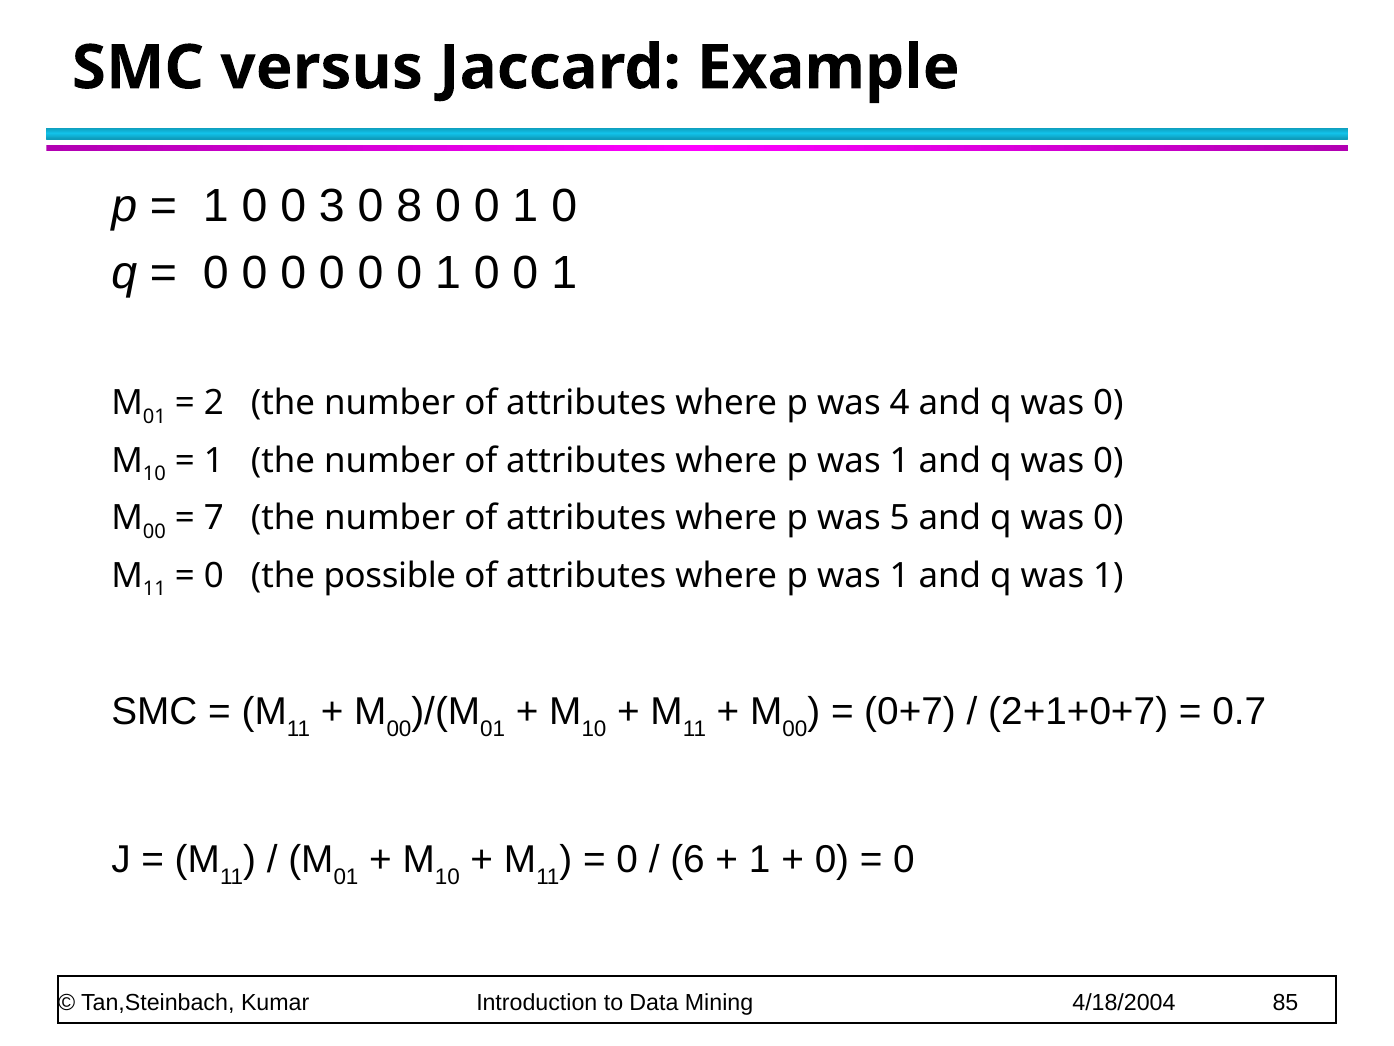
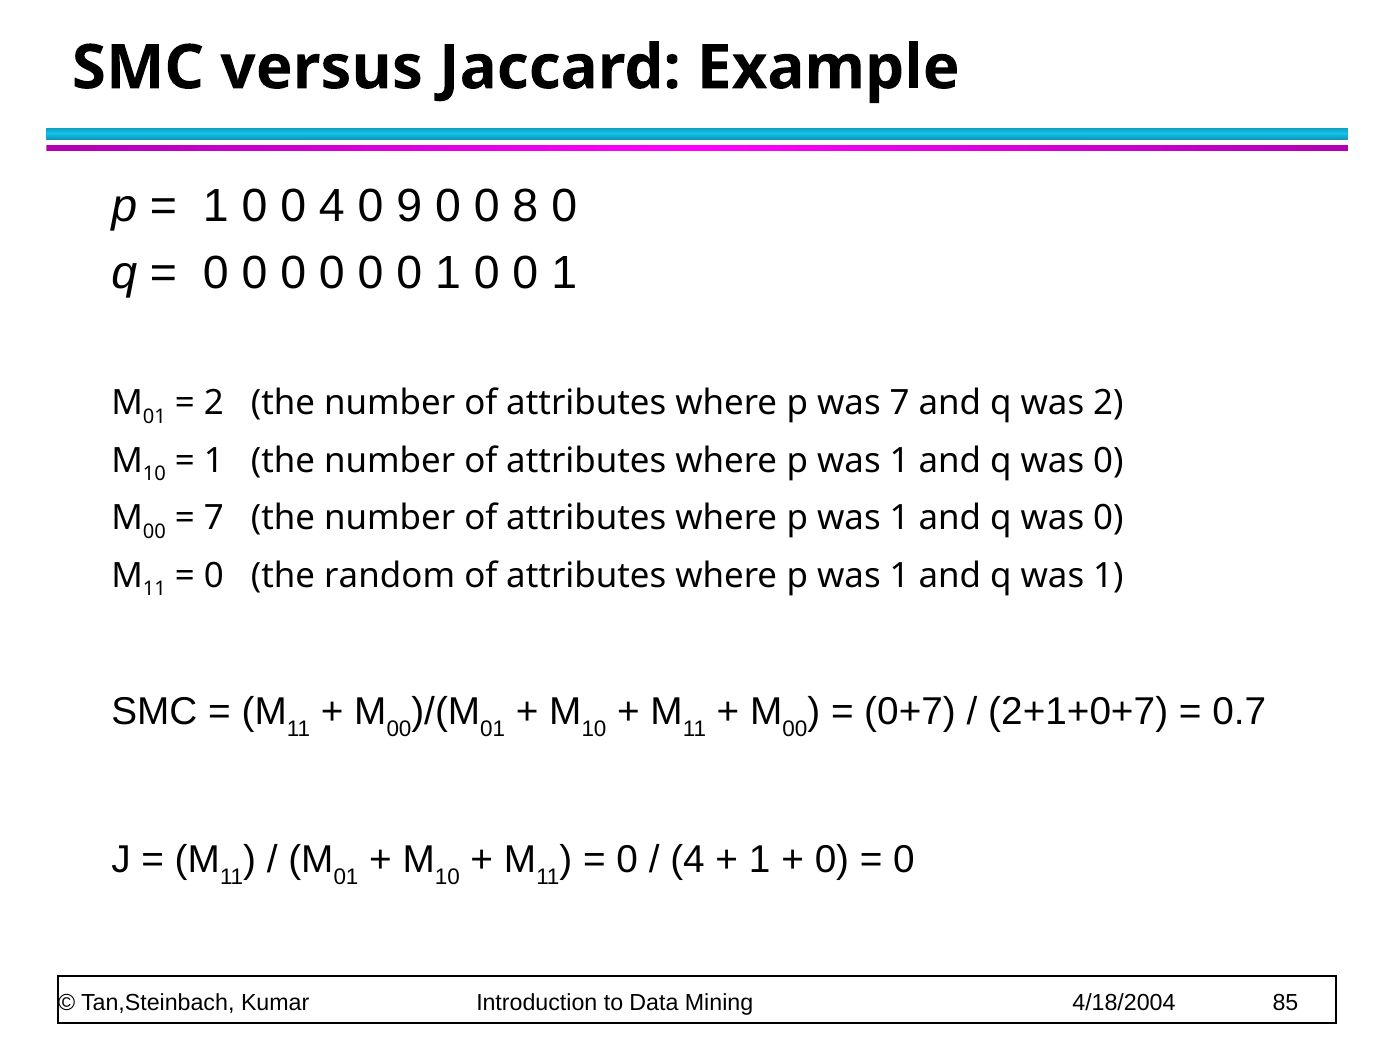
0 3: 3 -> 4
8: 8 -> 9
1 at (525, 206): 1 -> 8
was 4: 4 -> 7
0 at (1108, 403): 0 -> 2
5 at (900, 518): 5 -> 1
possible: possible -> random
6 at (688, 859): 6 -> 4
